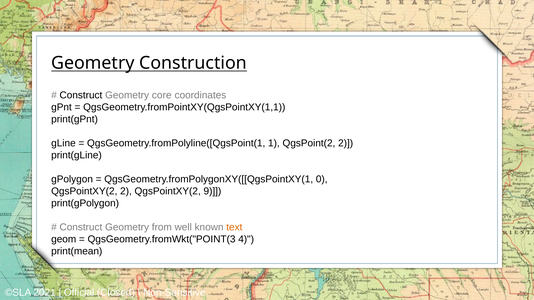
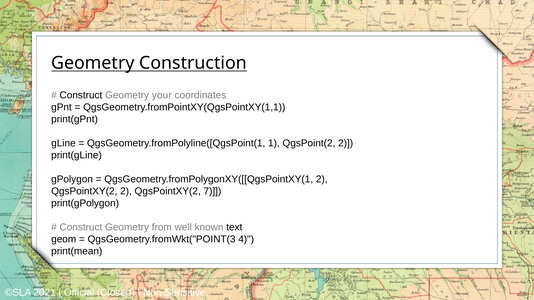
core: core -> your
QgsGeometry.fromPolygonXY([[QgsPointXY(1 0: 0 -> 2
9: 9 -> 7
text colour: orange -> black
